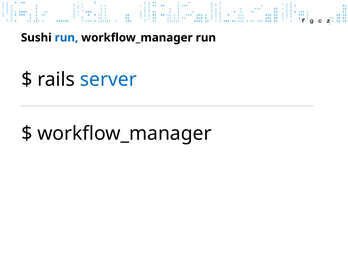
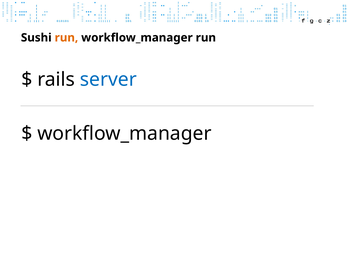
run at (66, 38) colour: blue -> orange
